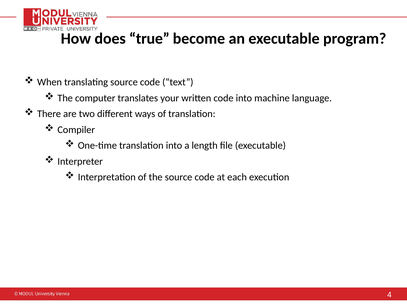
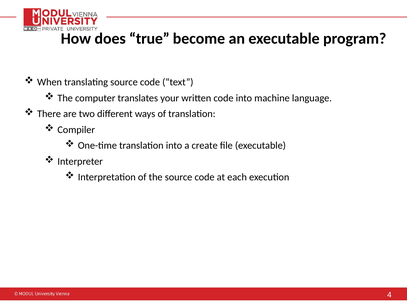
length: length -> create
